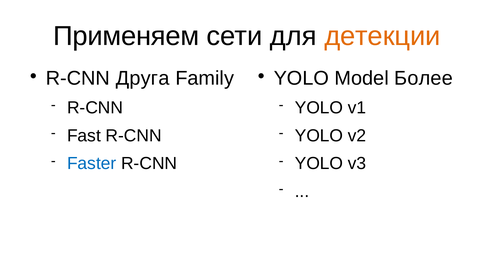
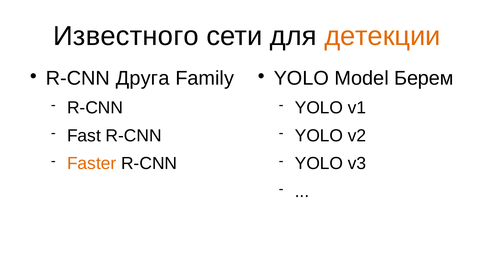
Применяем: Применяем -> Известного
Более: Более -> Берем
Faster colour: blue -> orange
